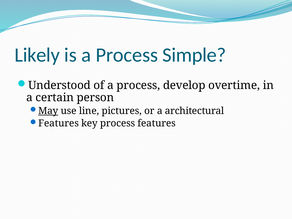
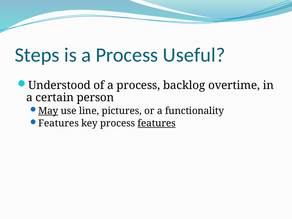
Likely: Likely -> Steps
Simple: Simple -> Useful
develop: develop -> backlog
architectural: architectural -> functionality
features at (157, 123) underline: none -> present
